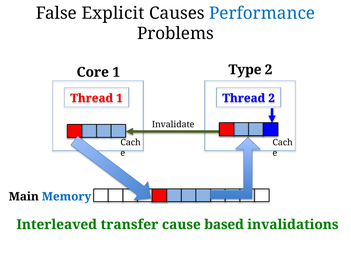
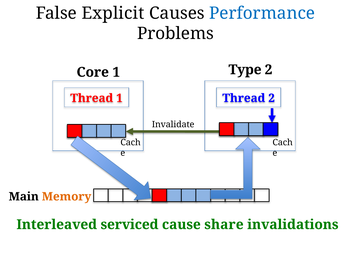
Memory colour: blue -> orange
transfer: transfer -> serviced
based: based -> share
